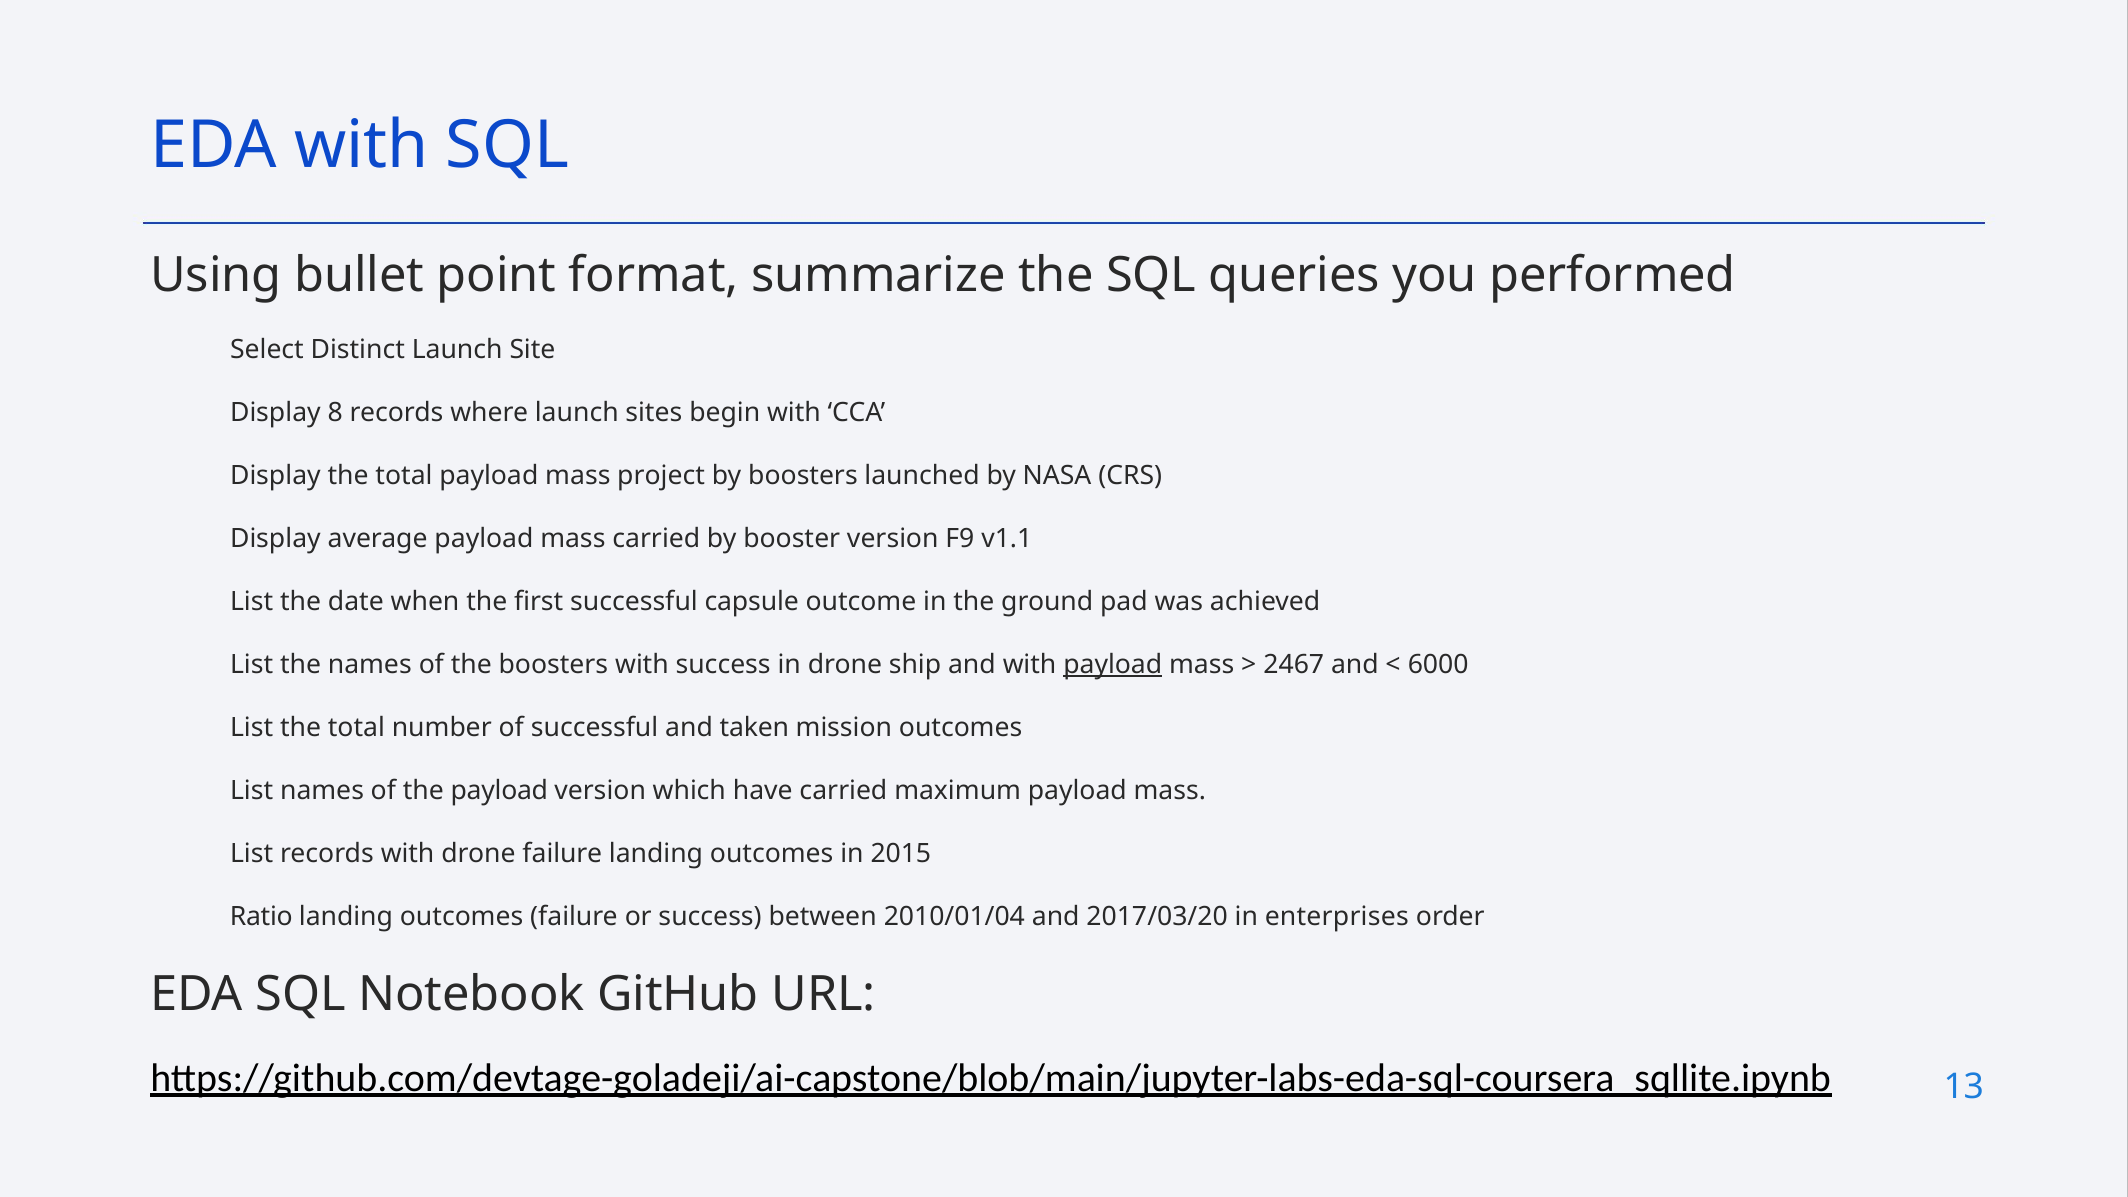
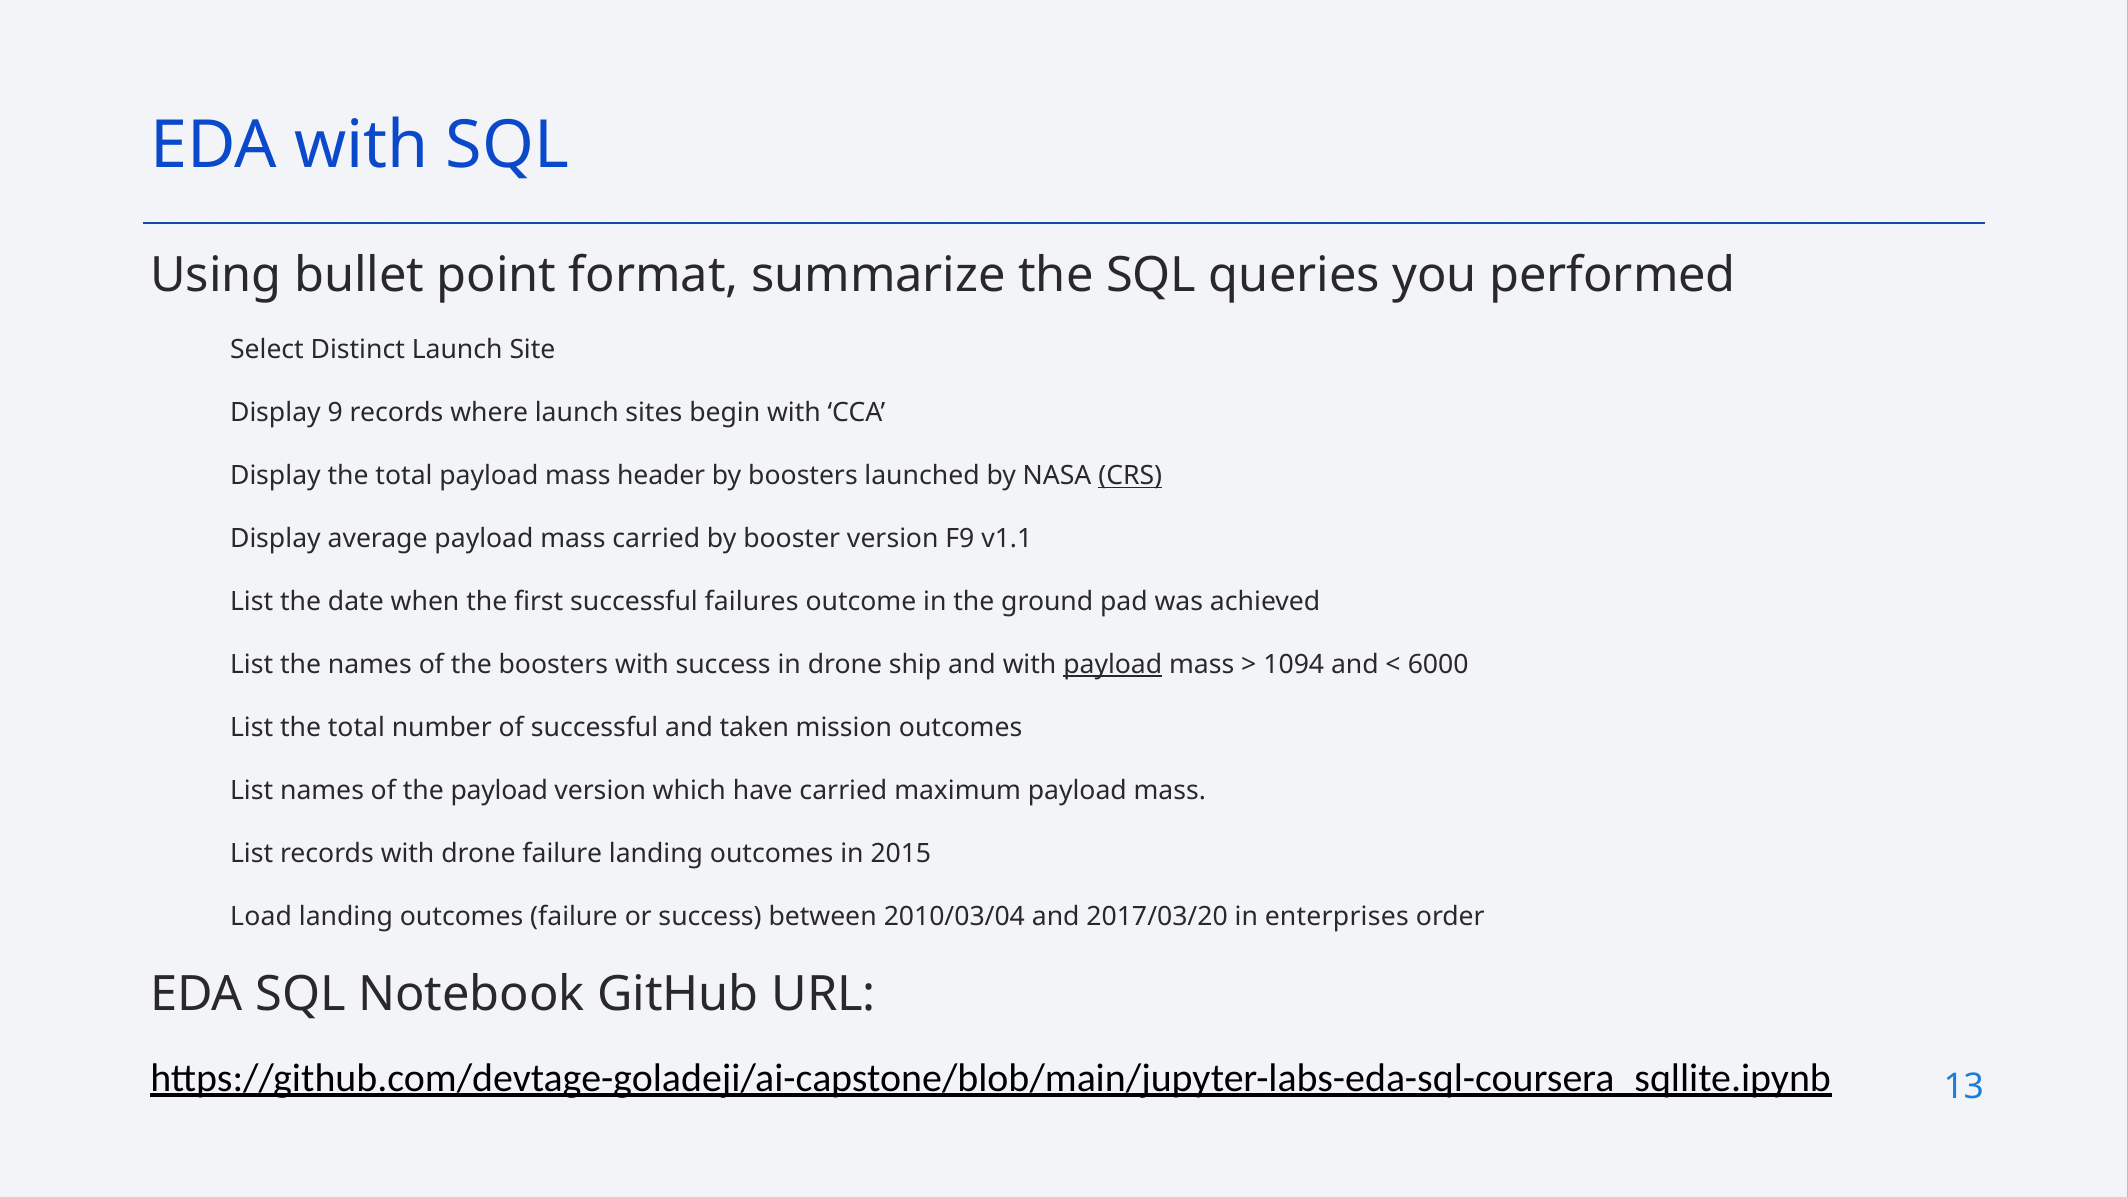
8: 8 -> 9
project: project -> header
CRS underline: none -> present
capsule: capsule -> failures
2467: 2467 -> 1094
Ratio: Ratio -> Load
2010/01/04: 2010/01/04 -> 2010/03/04
